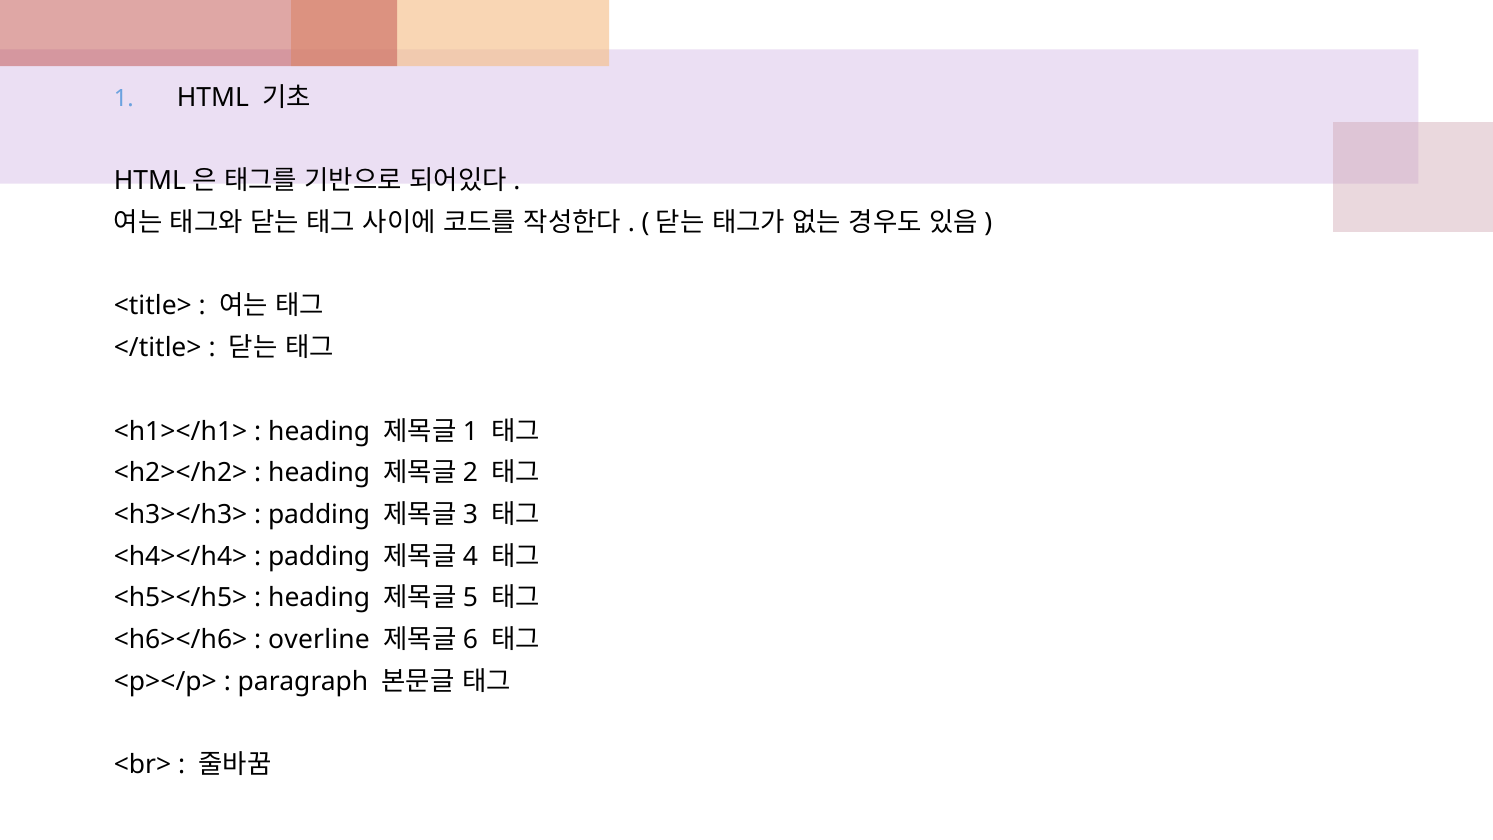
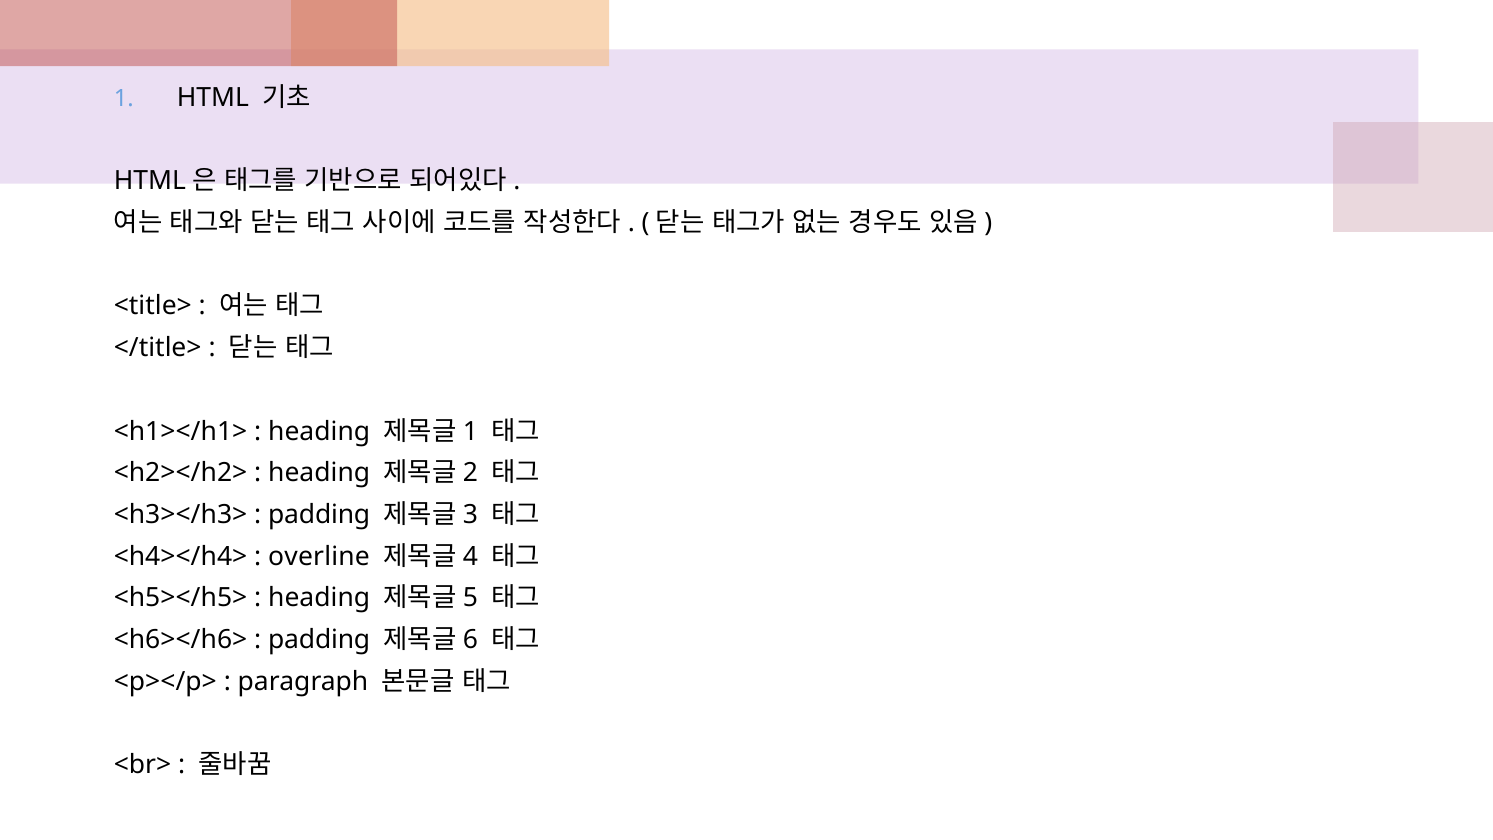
padding at (319, 556): padding -> overline
overline at (319, 640): overline -> padding
